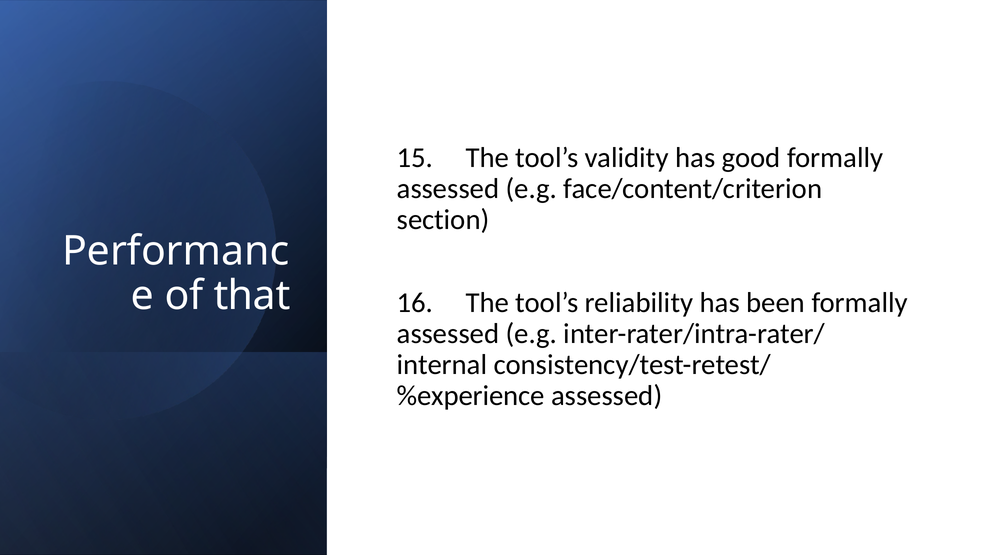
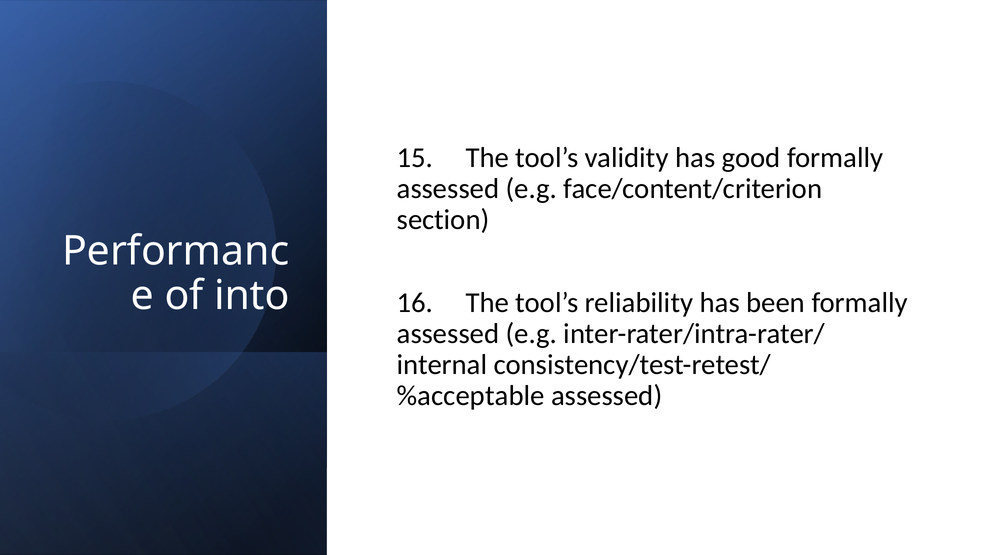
that: that -> into
%experience: %experience -> %acceptable
